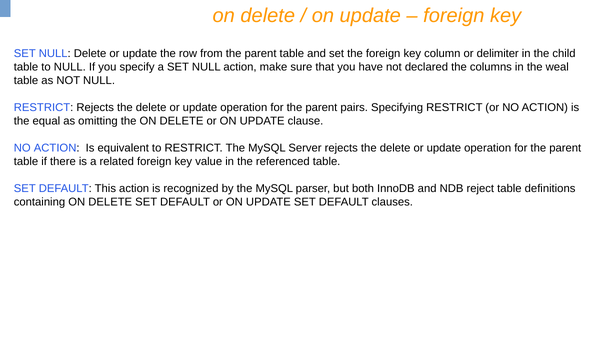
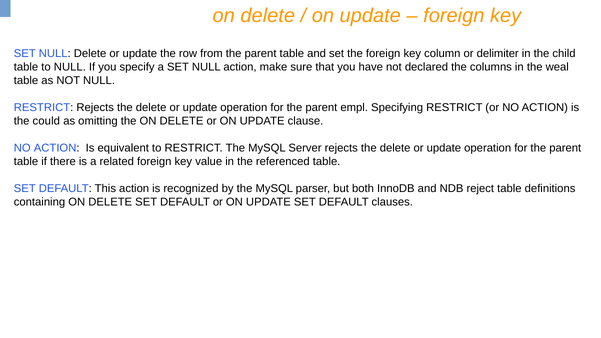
pairs: pairs -> empl
equal: equal -> could
